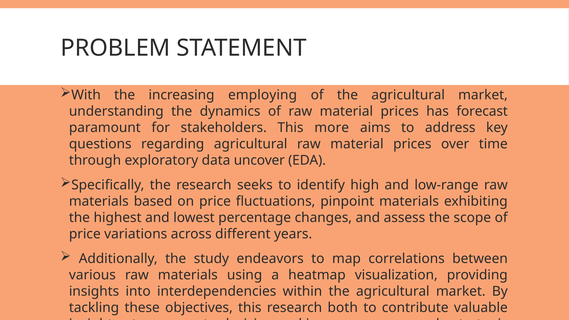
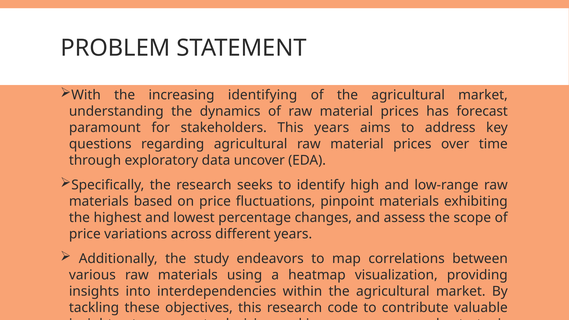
employing: employing -> identifying
This more: more -> years
both: both -> code
